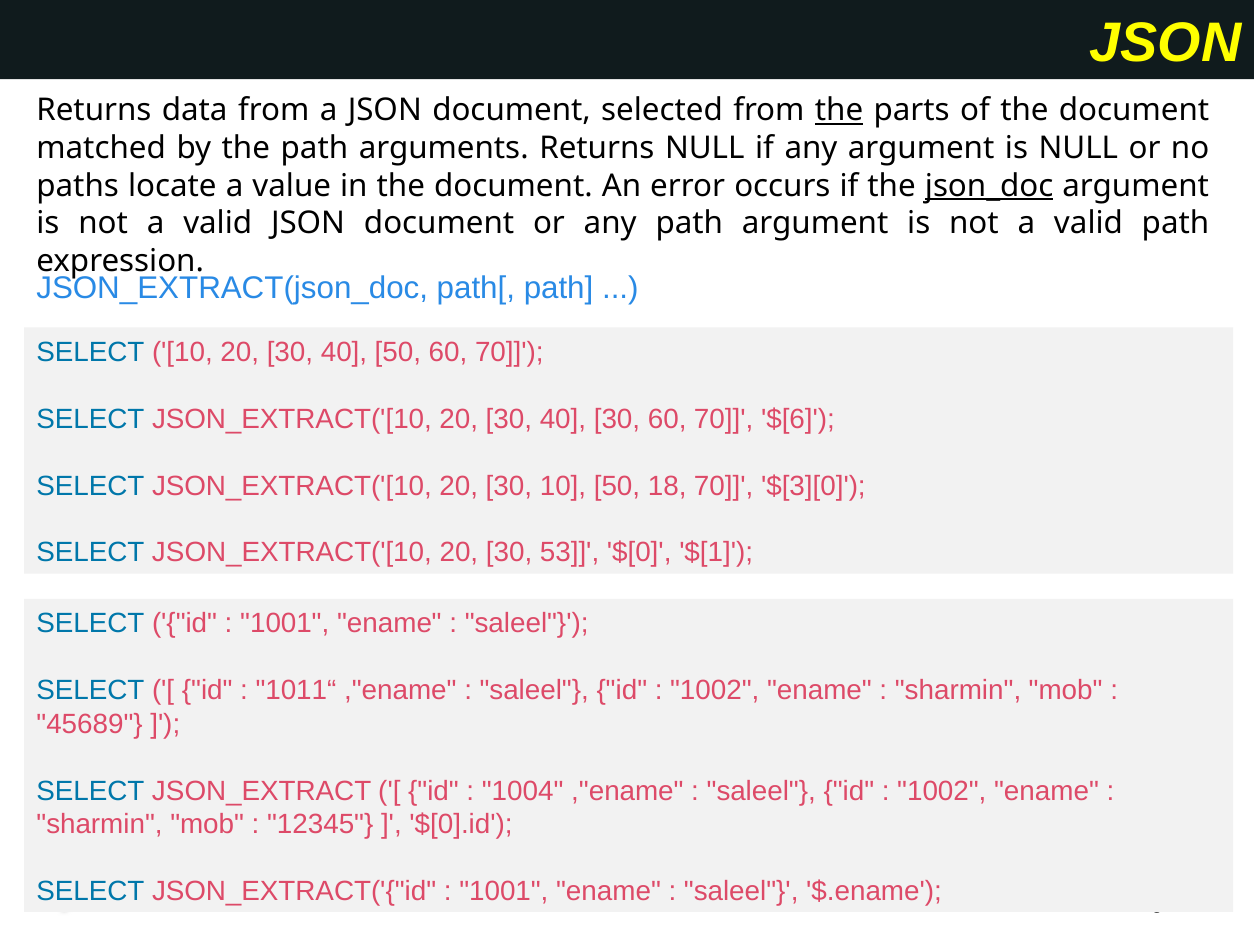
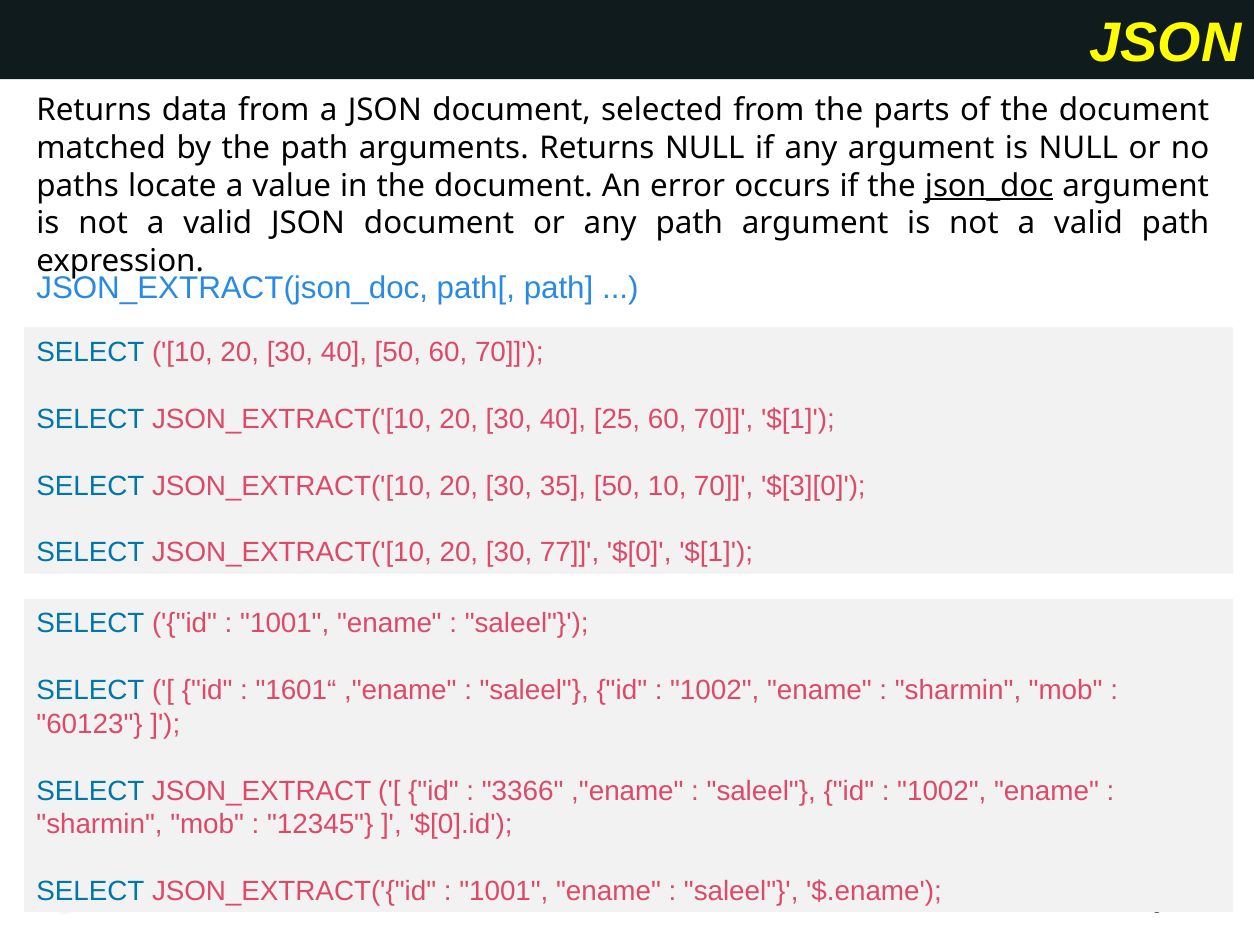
the at (839, 111) underline: present -> none
40 30: 30 -> 25
70 $[6: $[6 -> $[1
30 10: 10 -> 35
50 18: 18 -> 10
53: 53 -> 77
1011“: 1011“ -> 1601“
45689: 45689 -> 60123
1004: 1004 -> 3366
